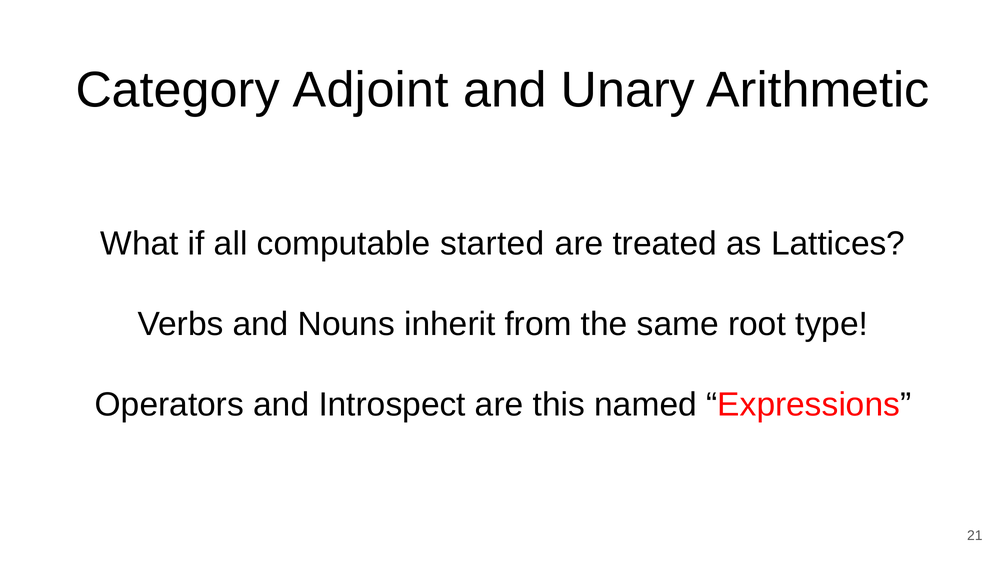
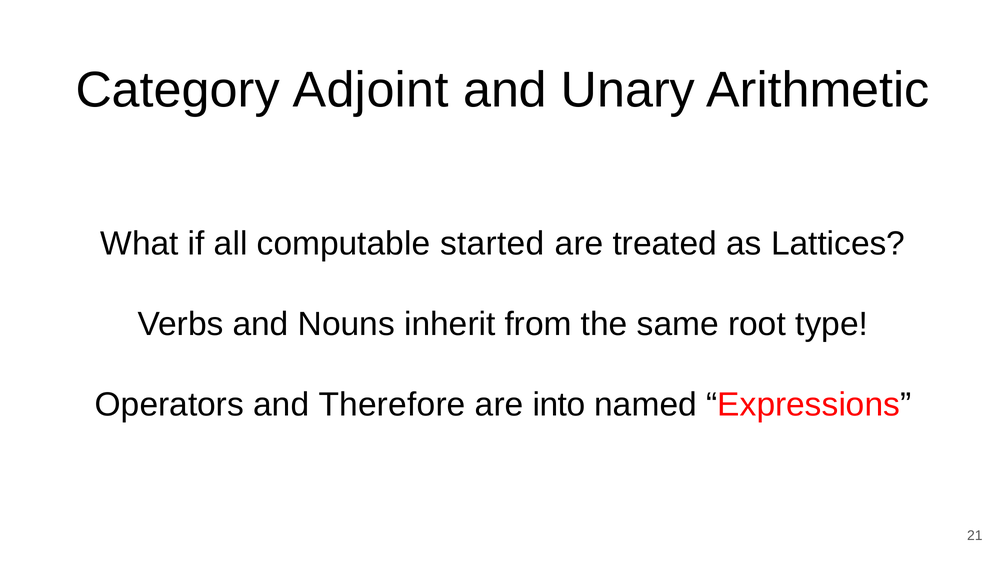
Introspect: Introspect -> Therefore
this: this -> into
